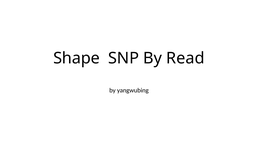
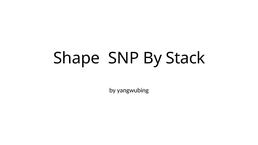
Read: Read -> Stack
